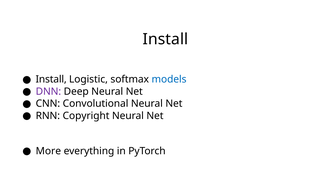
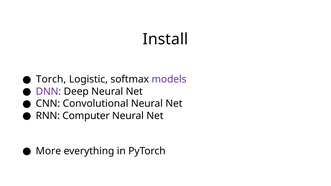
Install at (51, 79): Install -> Torch
models colour: blue -> purple
Copyright: Copyright -> Computer
